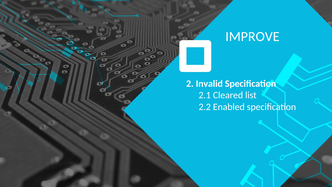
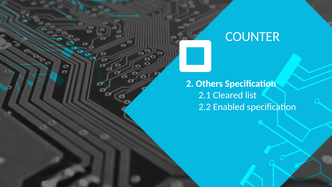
IMPROVE: IMPROVE -> COUNTER
Invalid: Invalid -> Others
